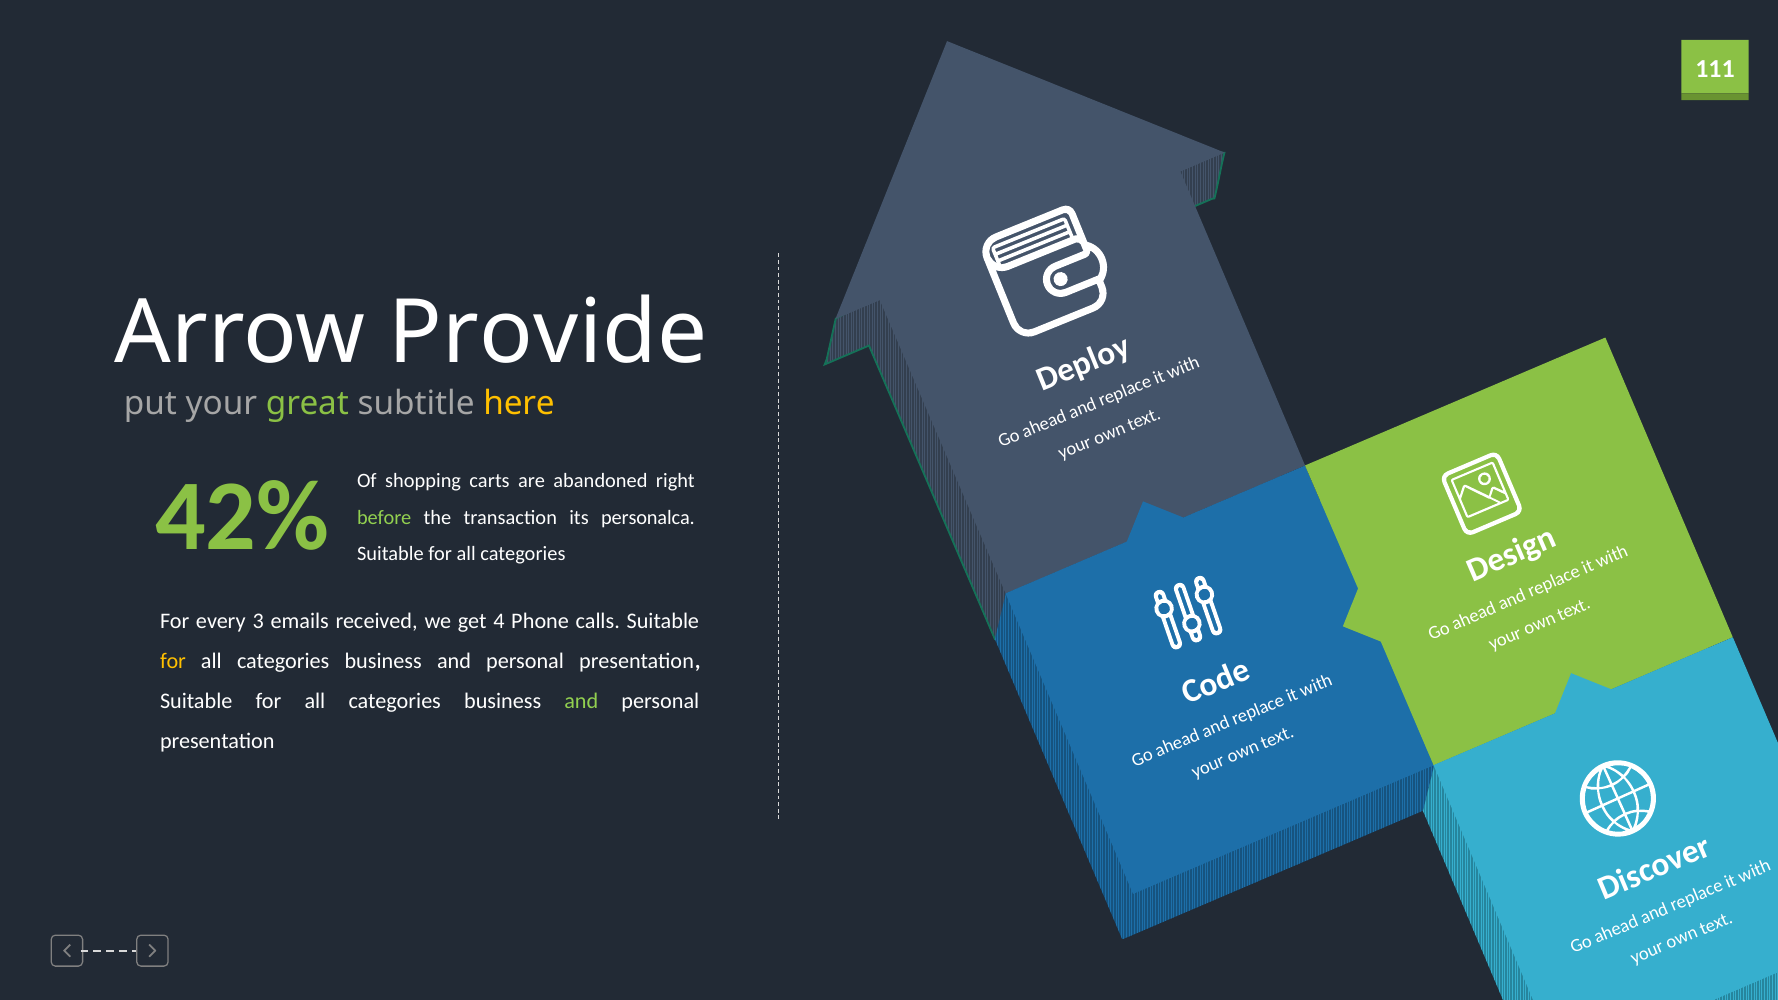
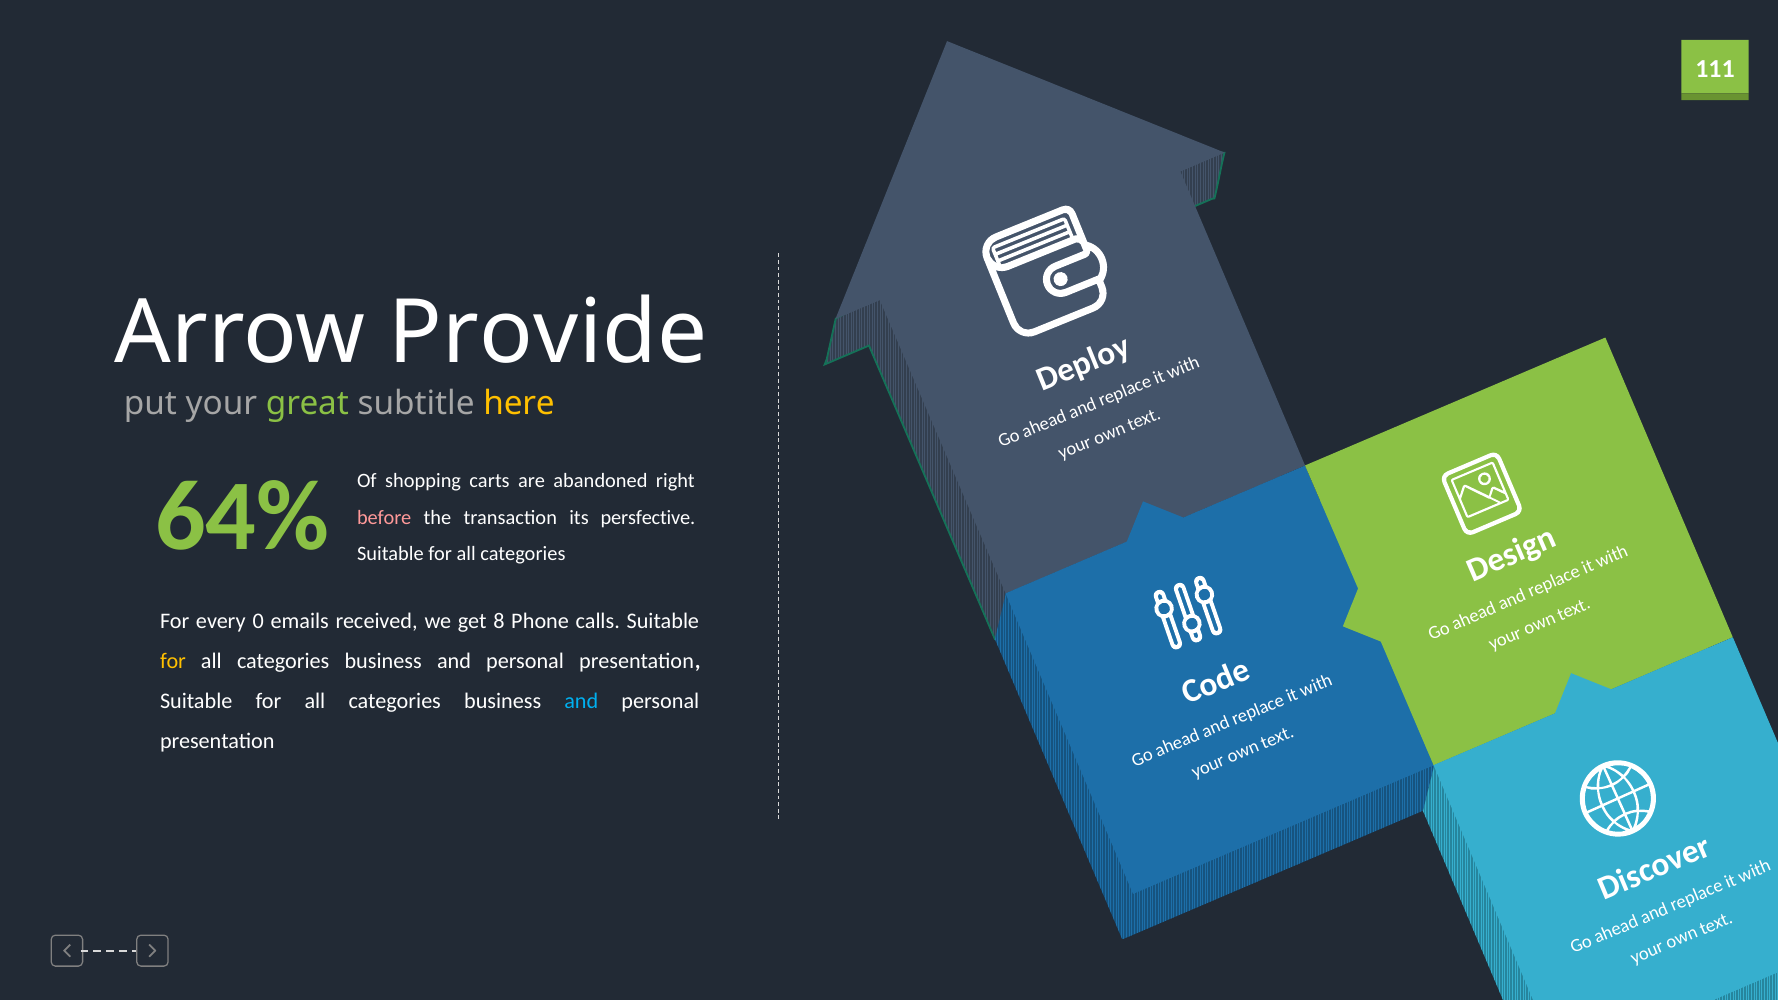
42%: 42% -> 64%
before colour: light green -> pink
personalca: personalca -> persfective
3: 3 -> 0
4: 4 -> 8
and at (581, 701) colour: light green -> light blue
